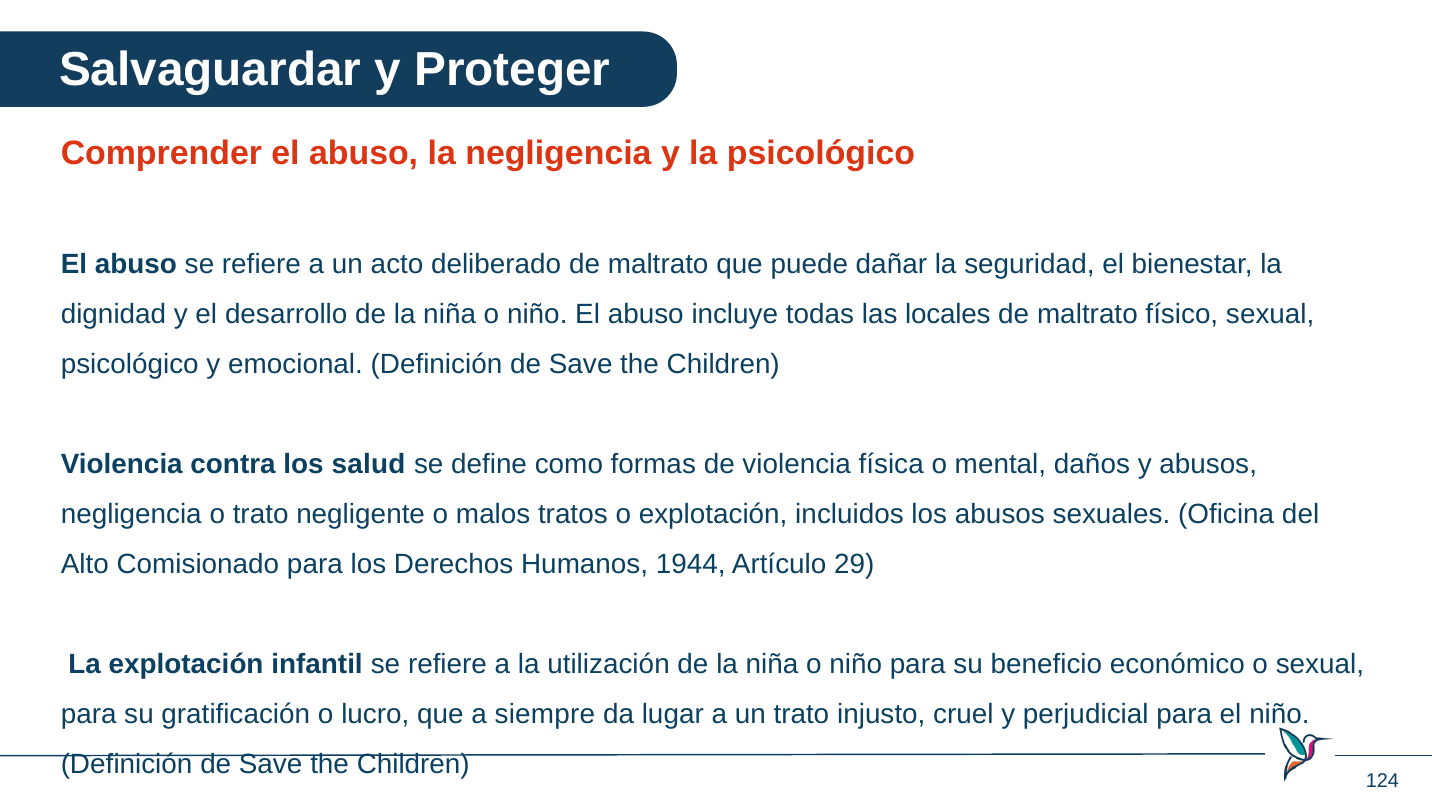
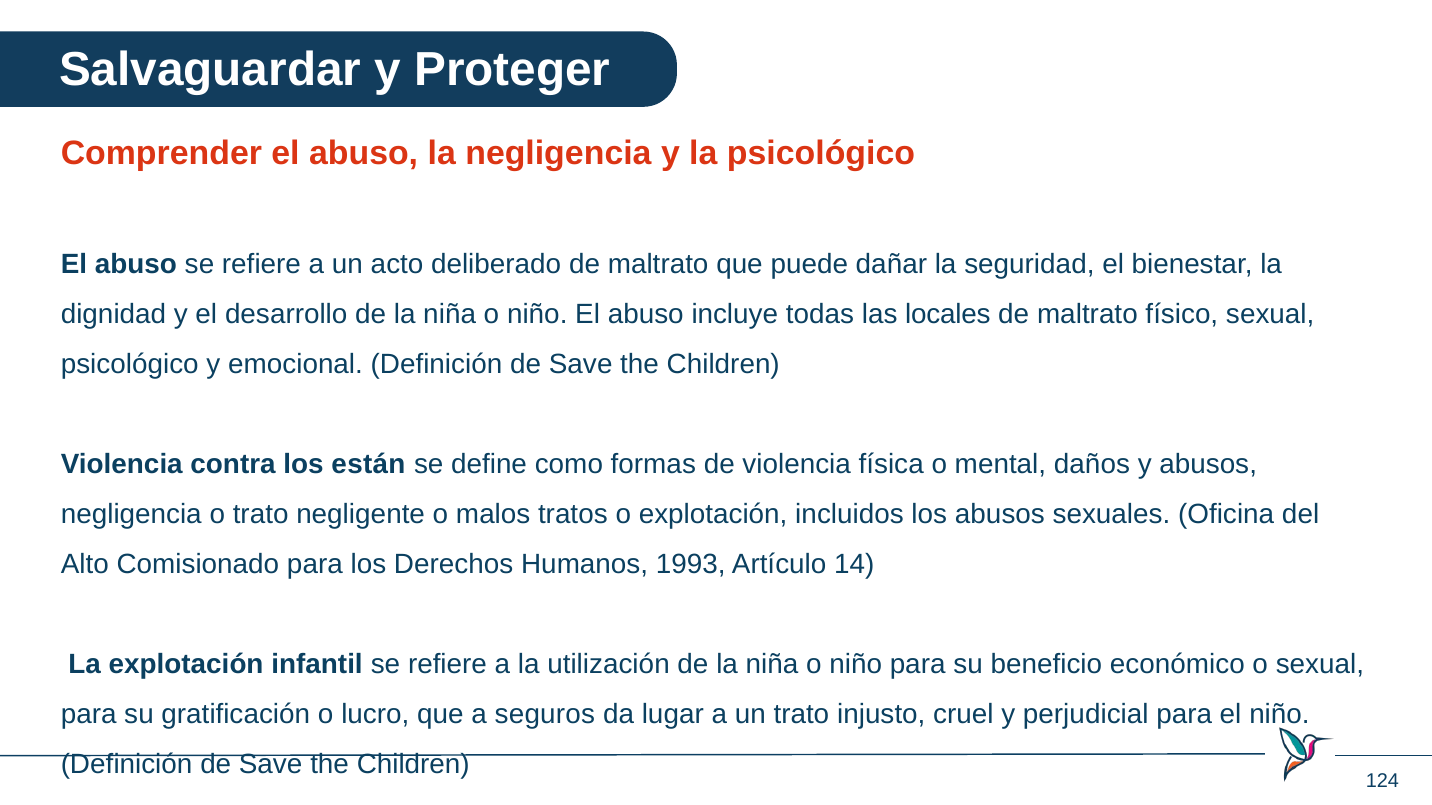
salud: salud -> están
1944: 1944 -> 1993
29: 29 -> 14
siempre: siempre -> seguros
